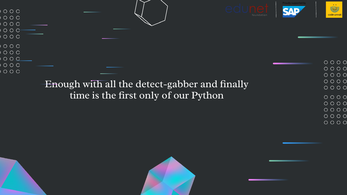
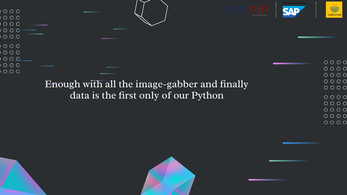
detect-gabber: detect-gabber -> image-gabber
time: time -> data
